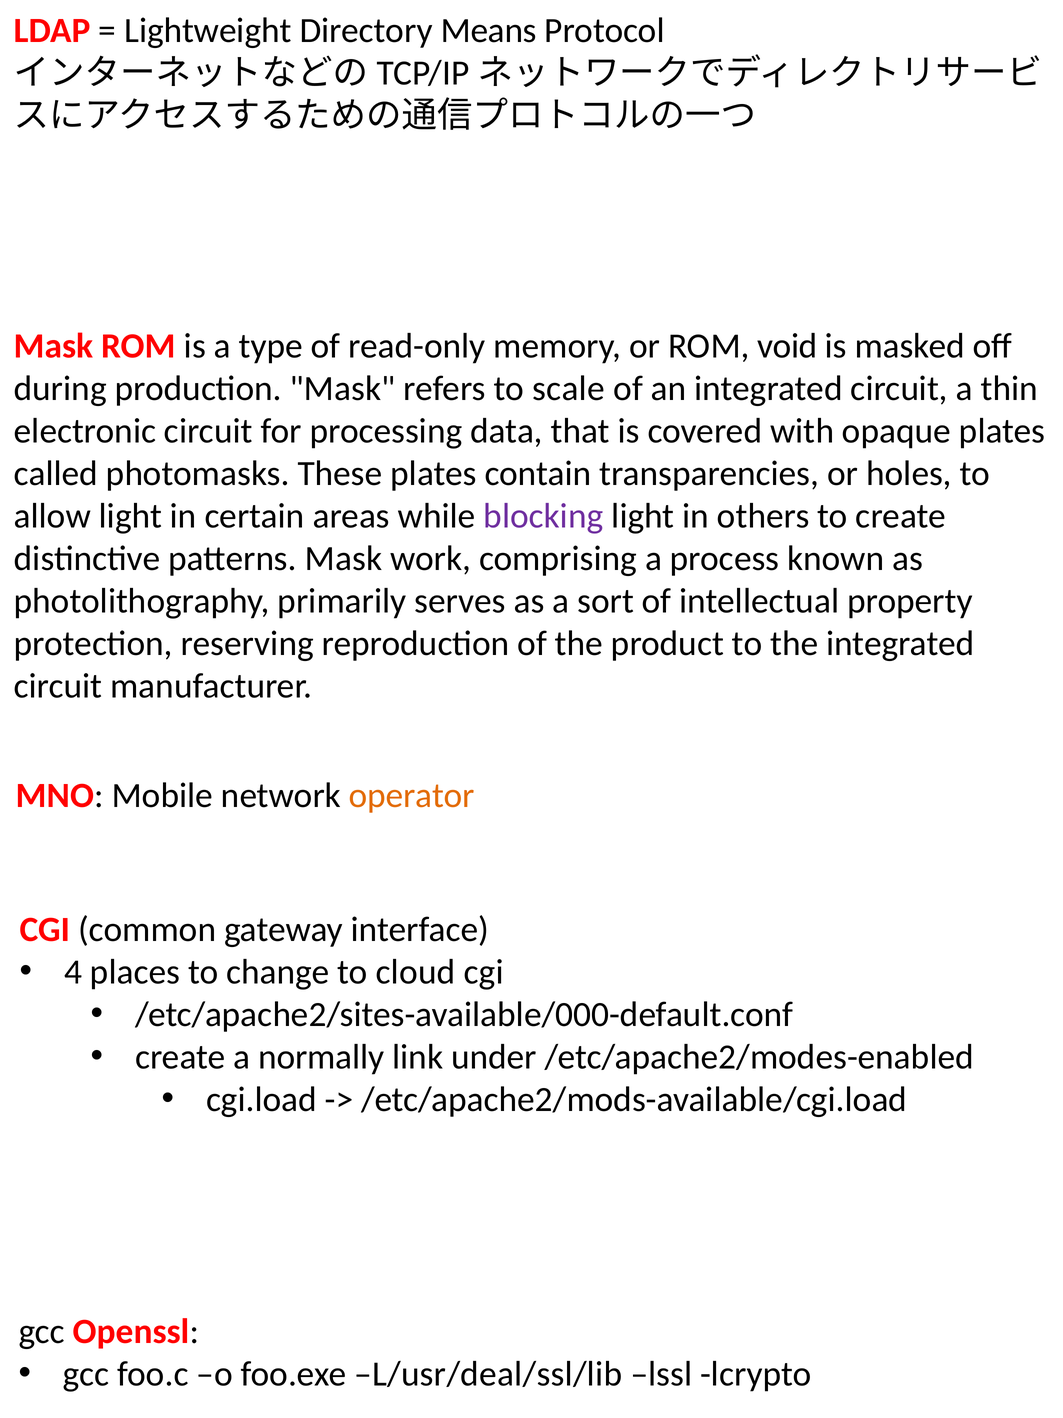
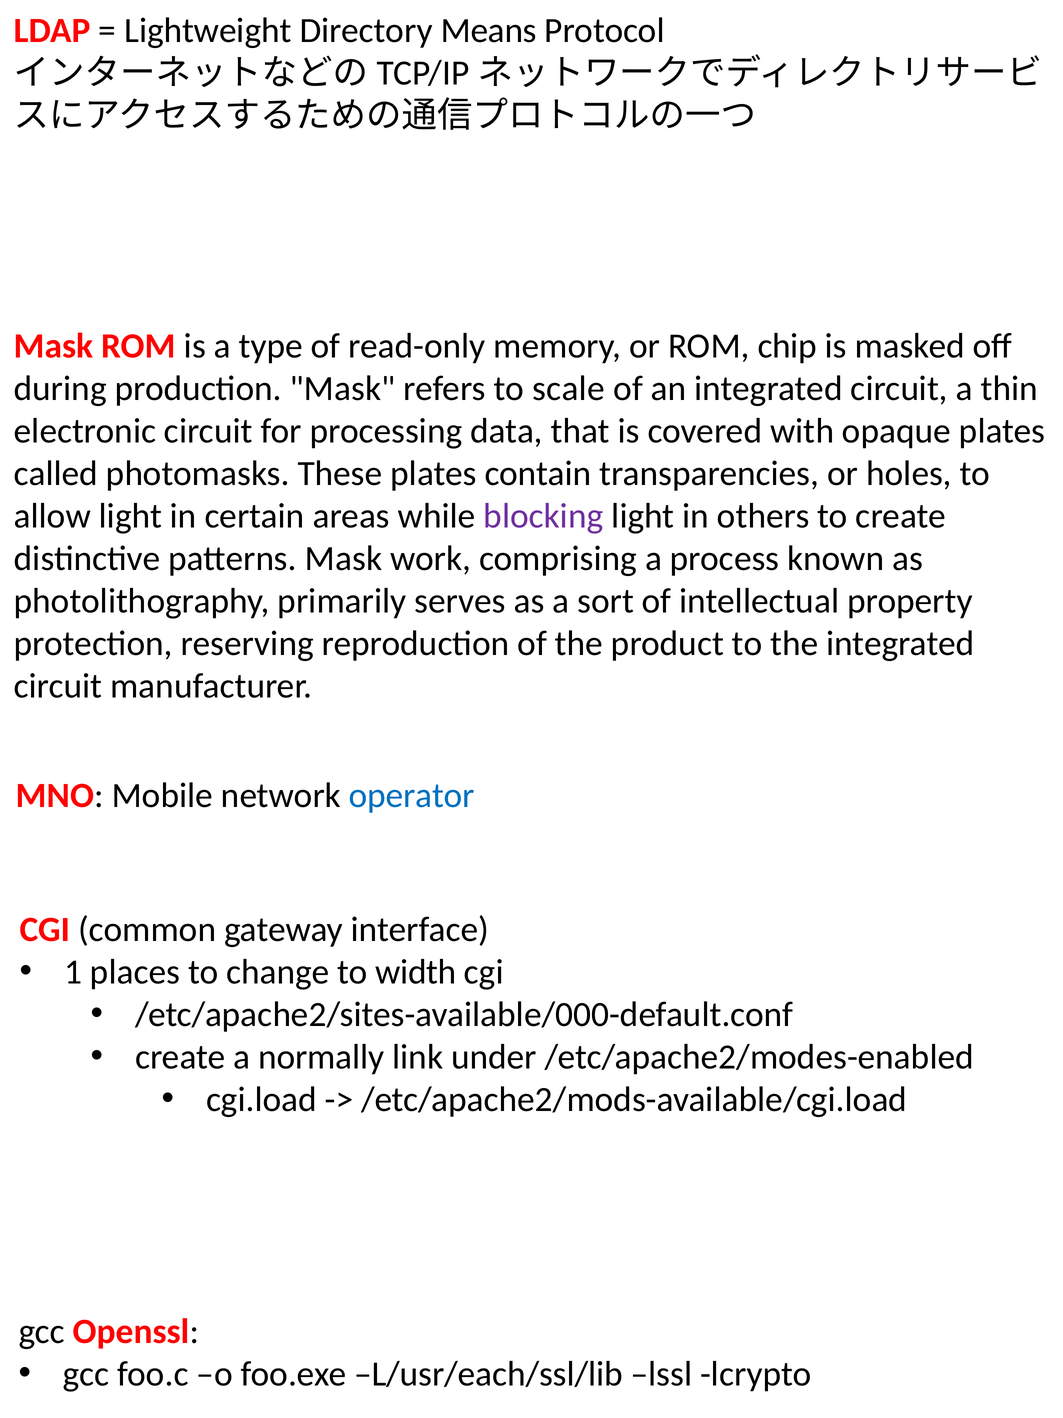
void: void -> chip
operator colour: orange -> blue
4: 4 -> 1
cloud: cloud -> width
L/usr/deal/ssl/lib: L/usr/deal/ssl/lib -> L/usr/each/ssl/lib
